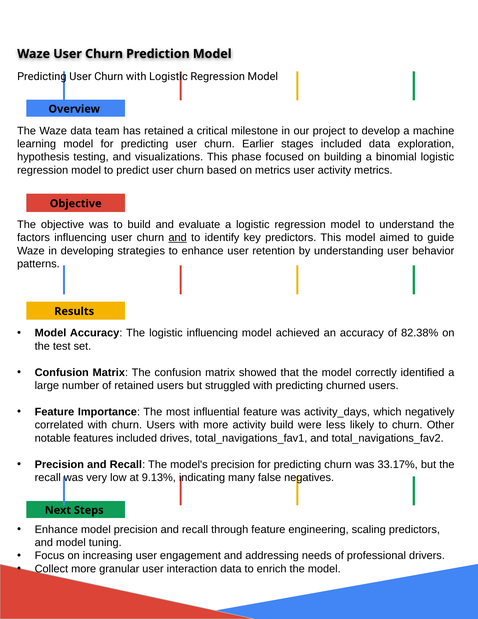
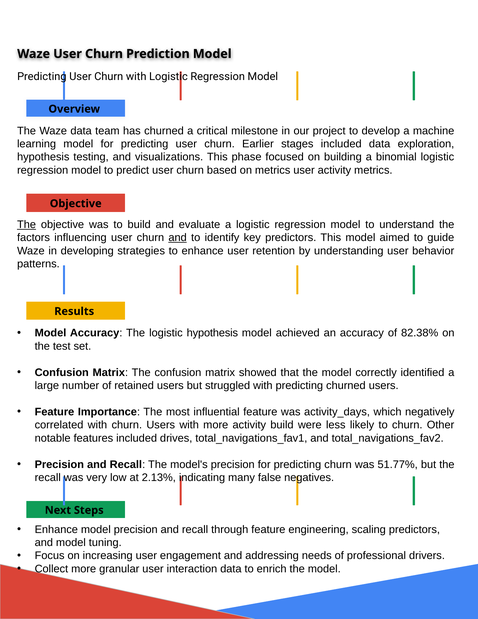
has retained: retained -> churned
The at (27, 224) underline: none -> present
logistic influencing: influencing -> hypothesis
33.17%: 33.17% -> 51.77%
9.13%: 9.13% -> 2.13%
